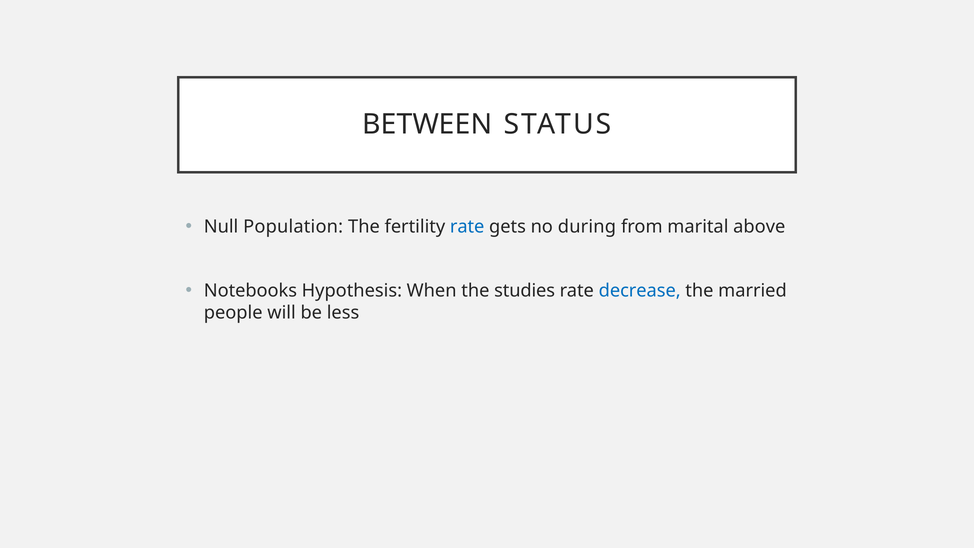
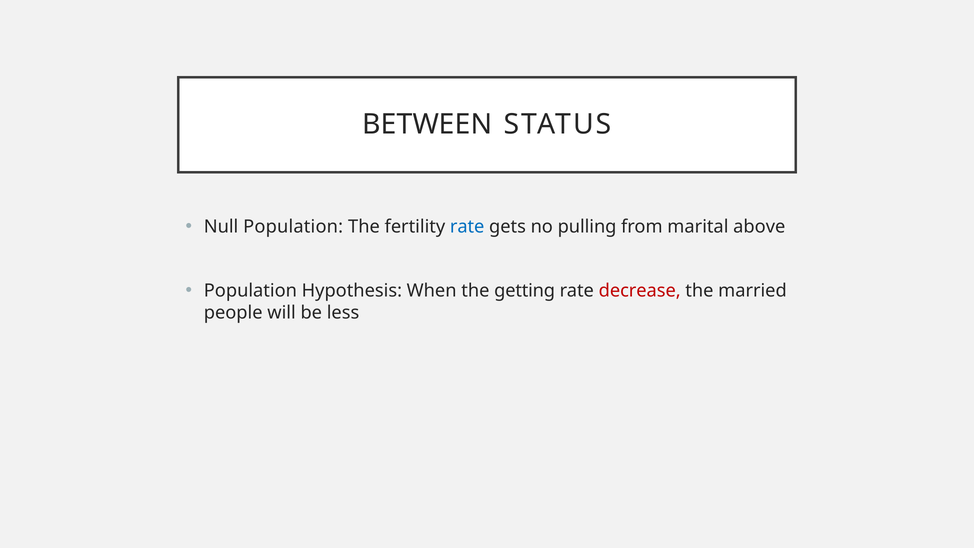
during: during -> pulling
Notebooks at (250, 291): Notebooks -> Population
studies: studies -> getting
decrease colour: blue -> red
